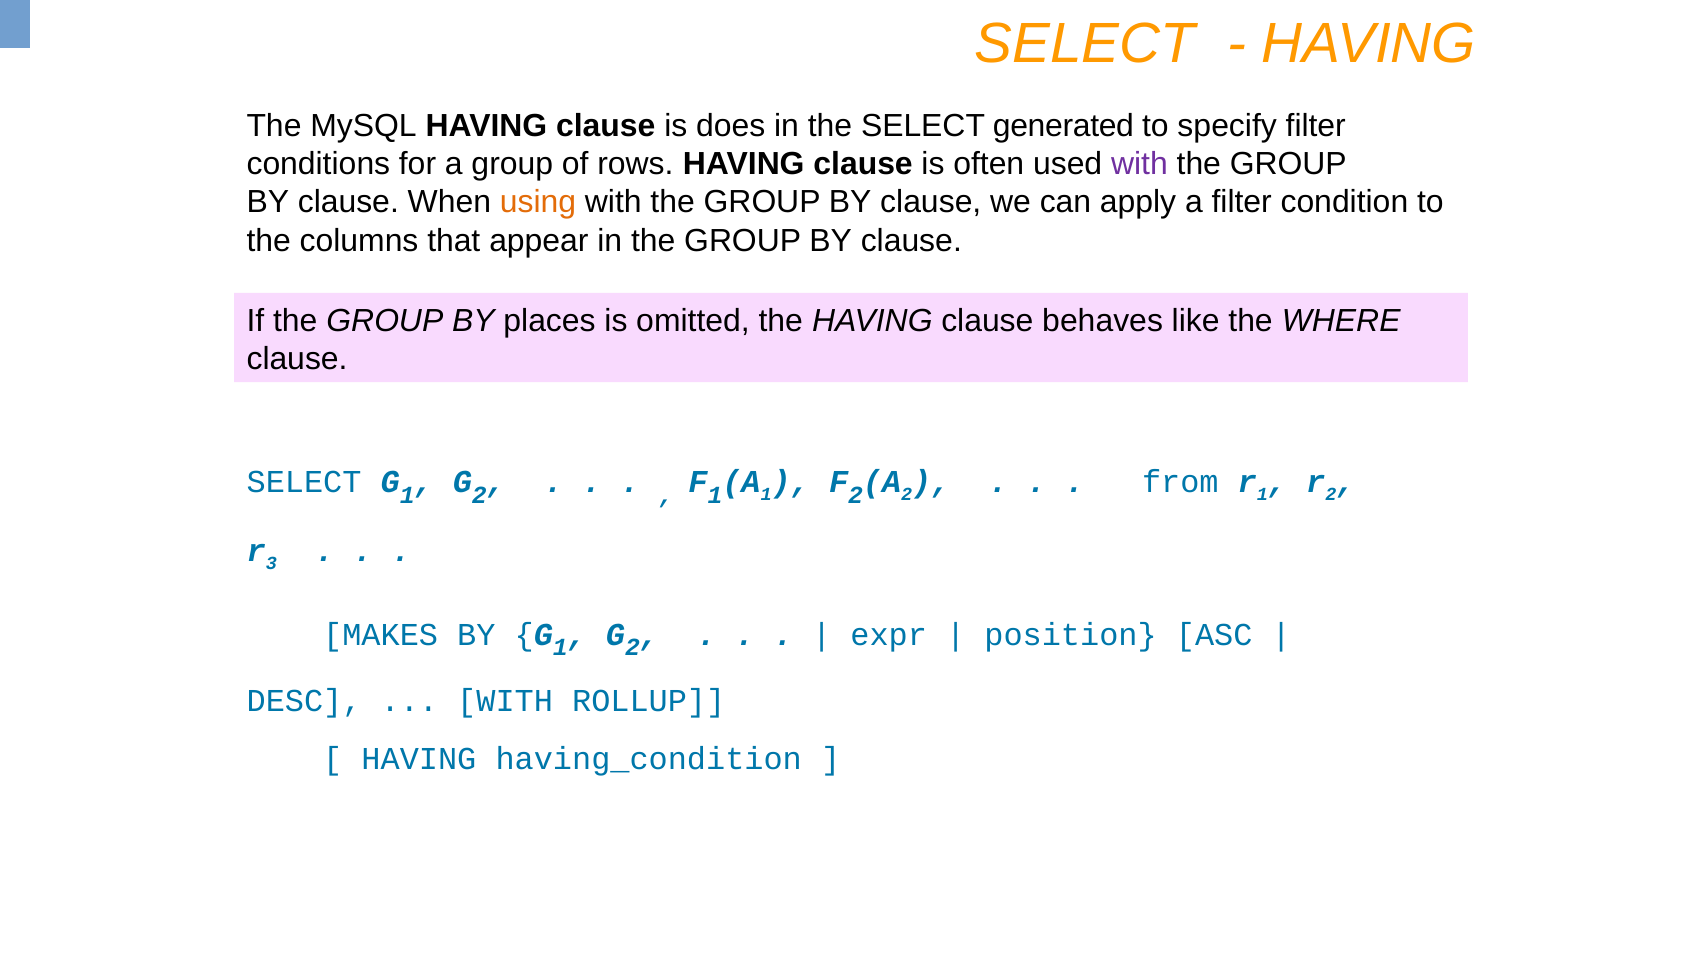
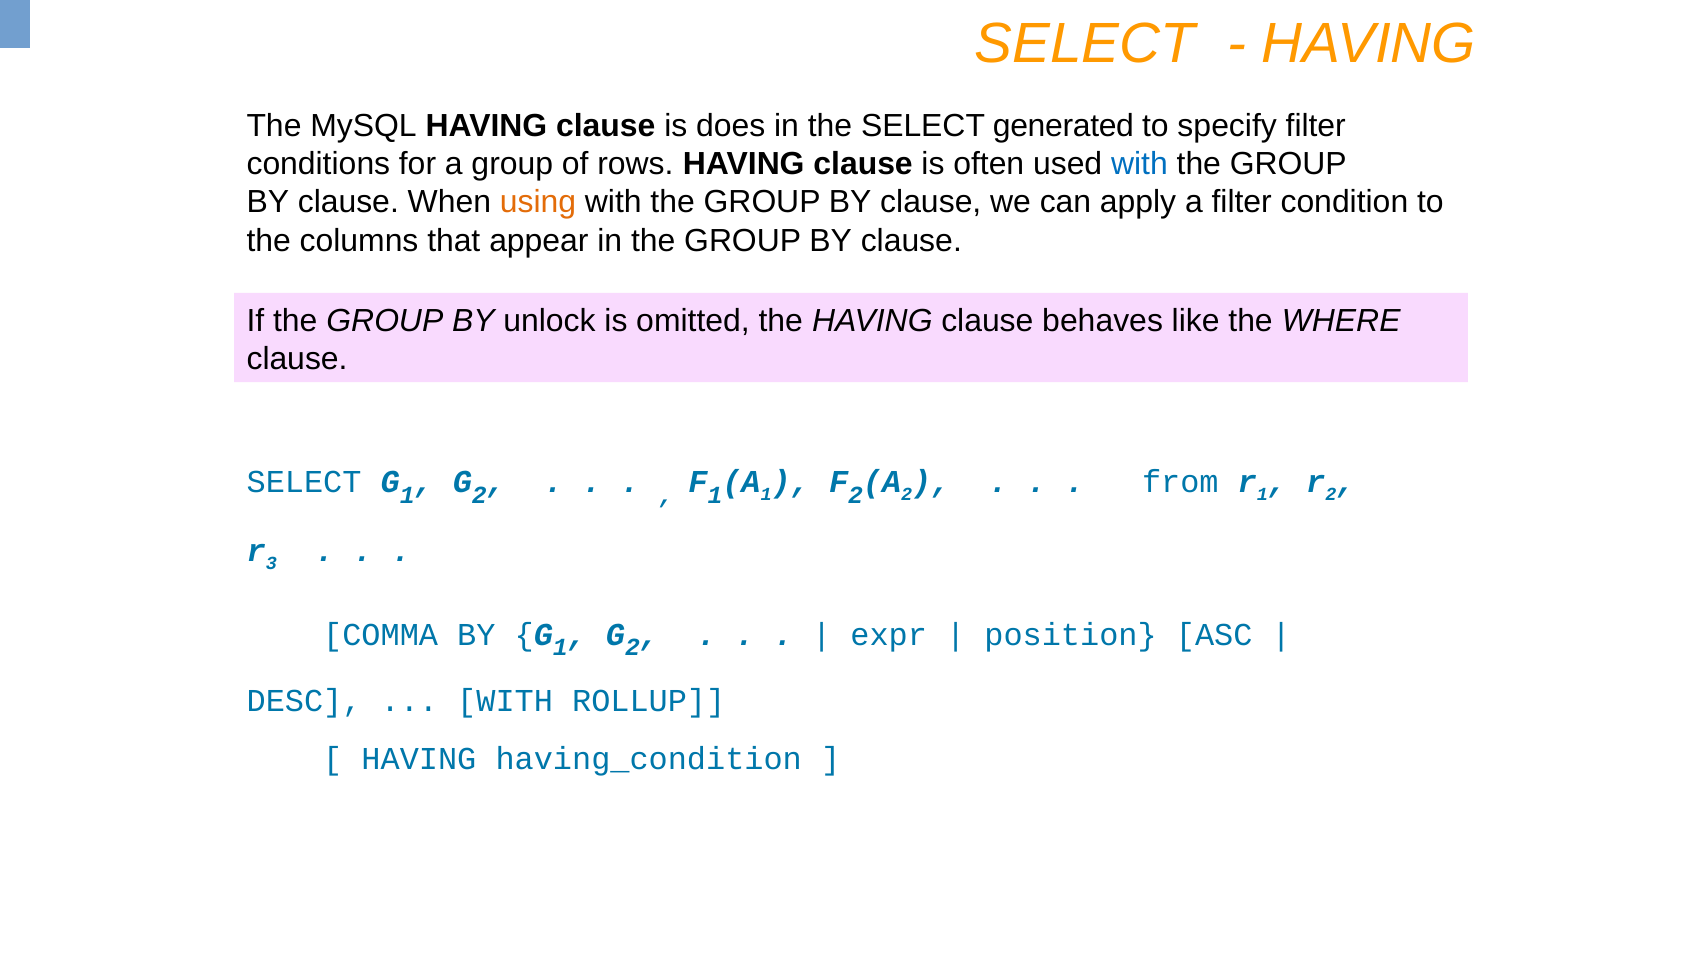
with at (1139, 164) colour: purple -> blue
places: places -> unlock
MAKES: MAKES -> COMMA
